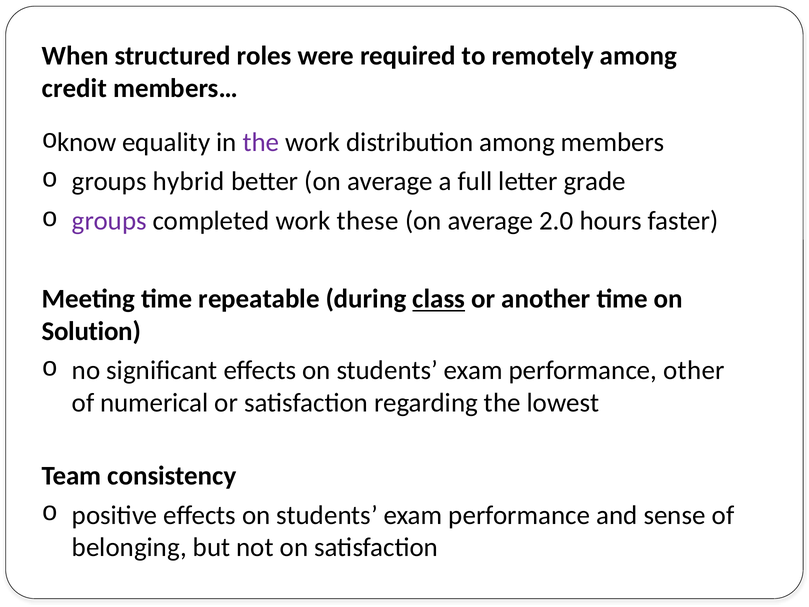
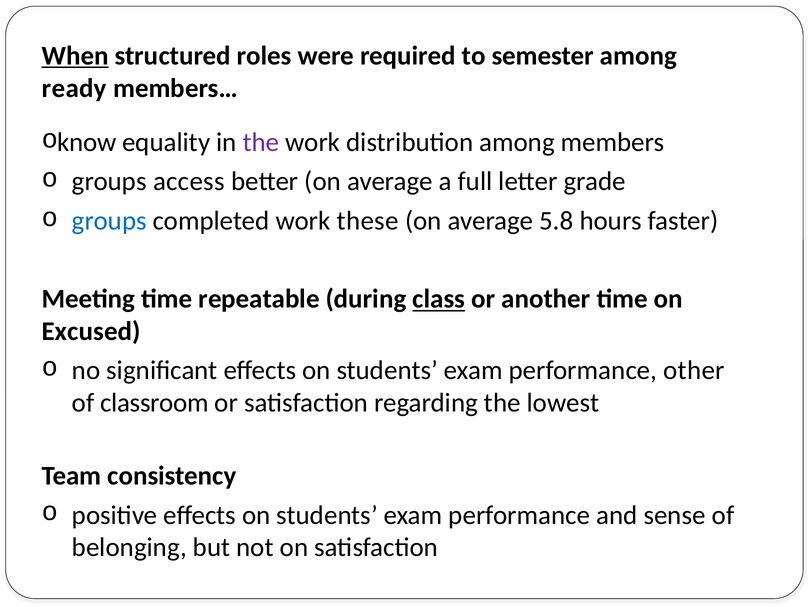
When underline: none -> present
remotely: remotely -> semester
credit: credit -> ready
hybrid: hybrid -> access
groups at (109, 221) colour: purple -> blue
2.0: 2.0 -> 5.8
Solution: Solution -> Excused
numerical: numerical -> classroom
